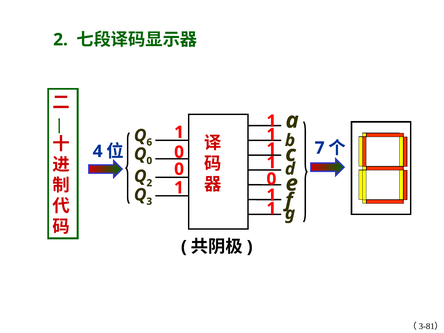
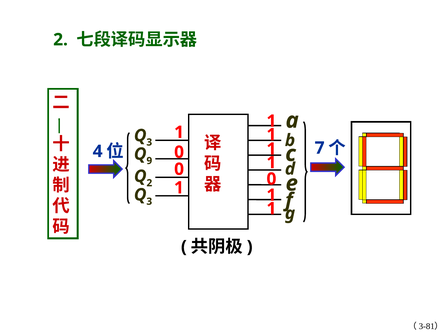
6 at (149, 142): 6 -> 3
0 at (149, 161): 0 -> 9
